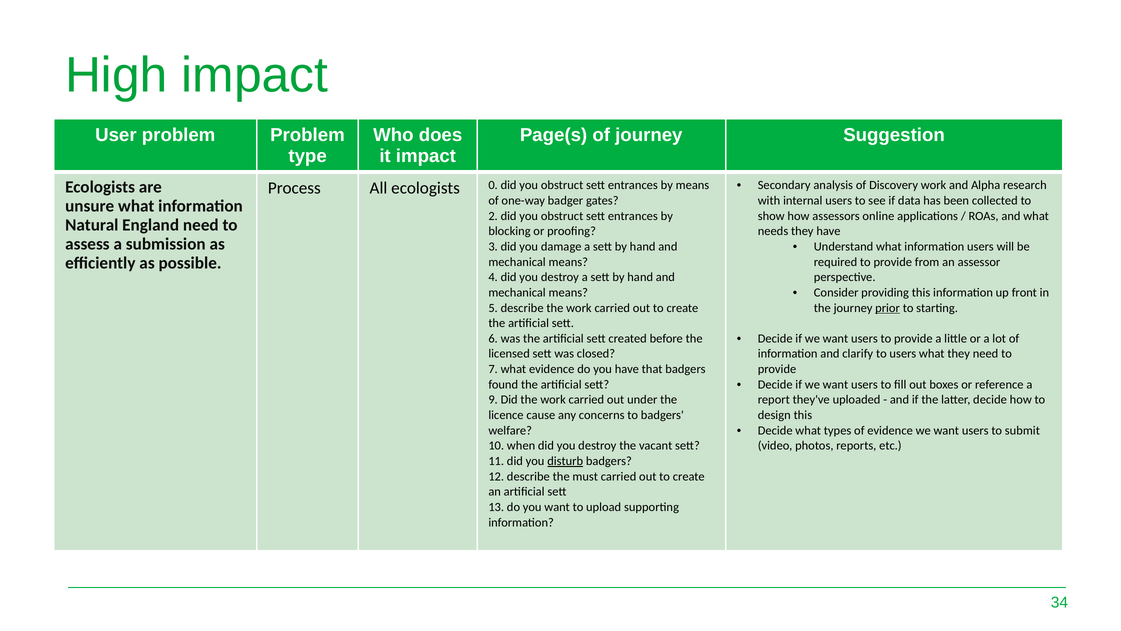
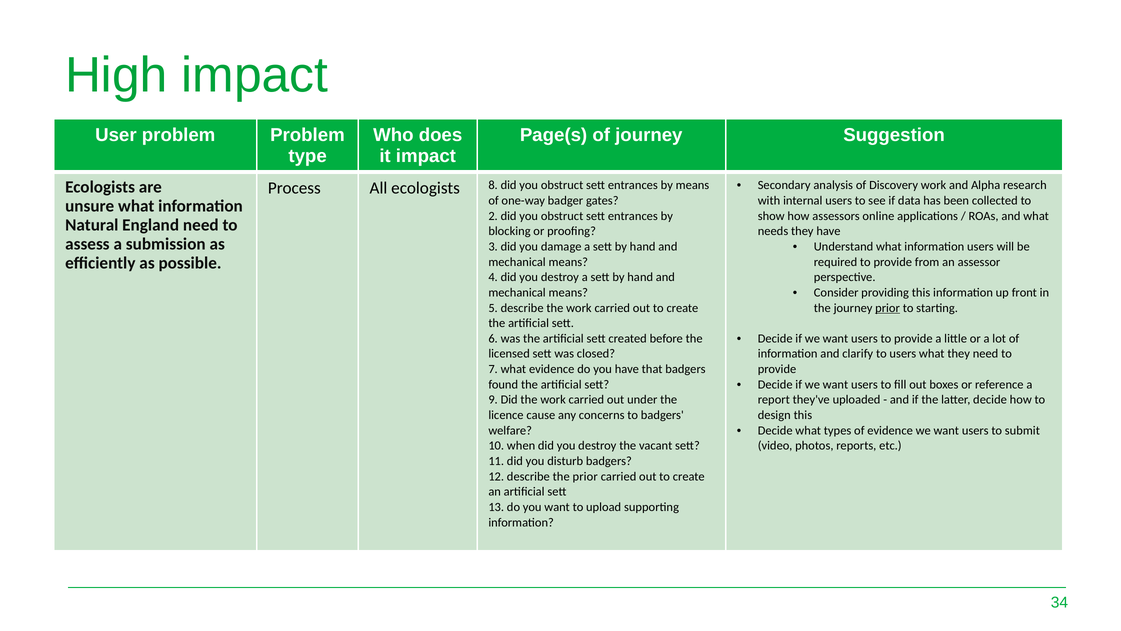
0: 0 -> 8
disturb underline: present -> none
the must: must -> prior
